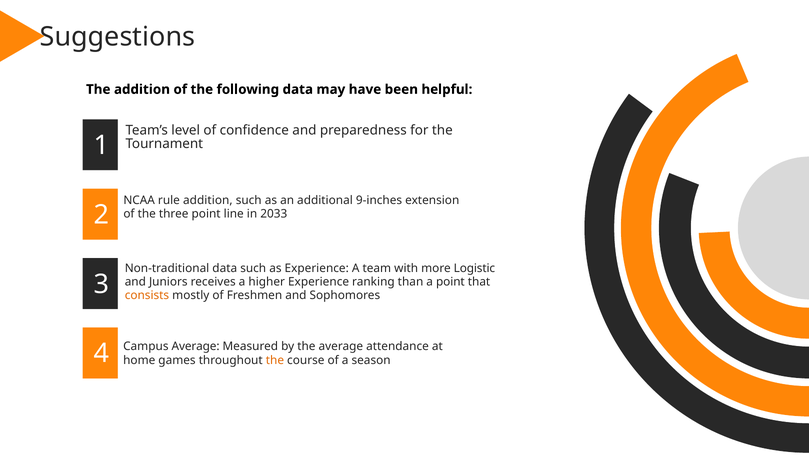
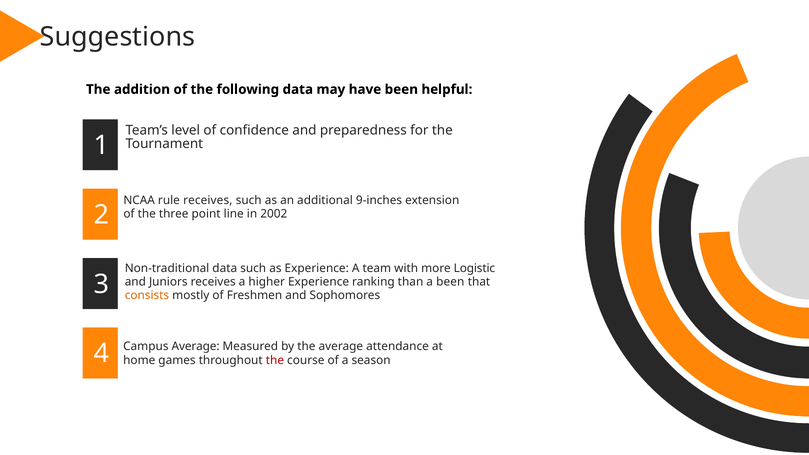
rule addition: addition -> receives
2033: 2033 -> 2002
a point: point -> been
the at (275, 360) colour: orange -> red
